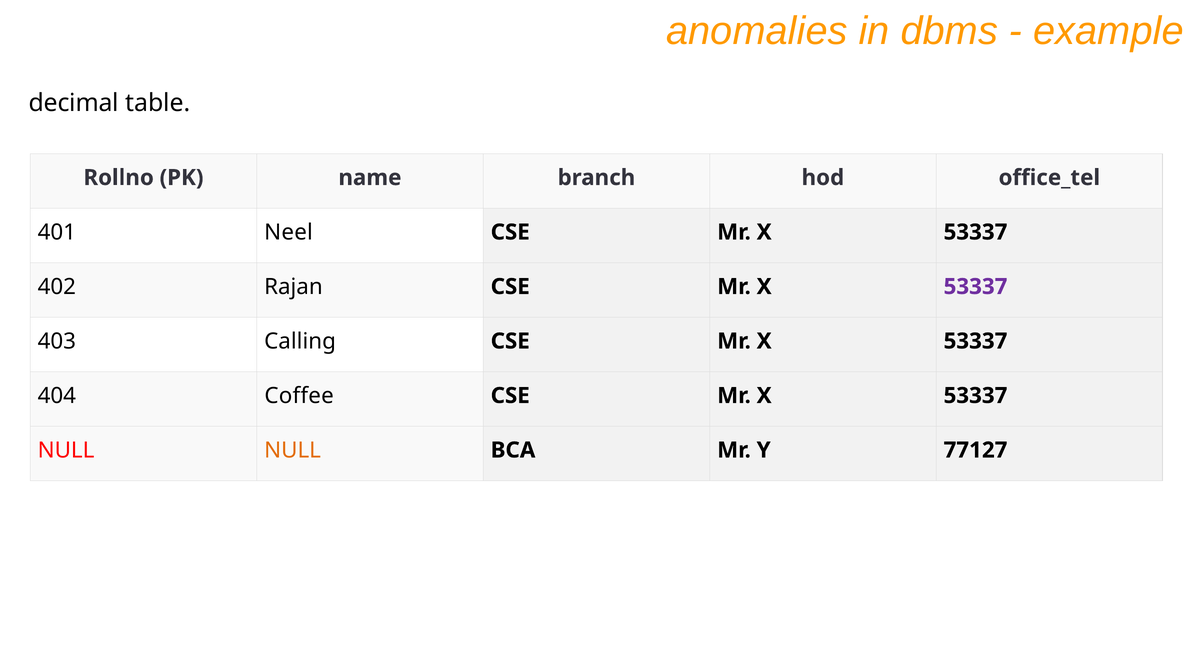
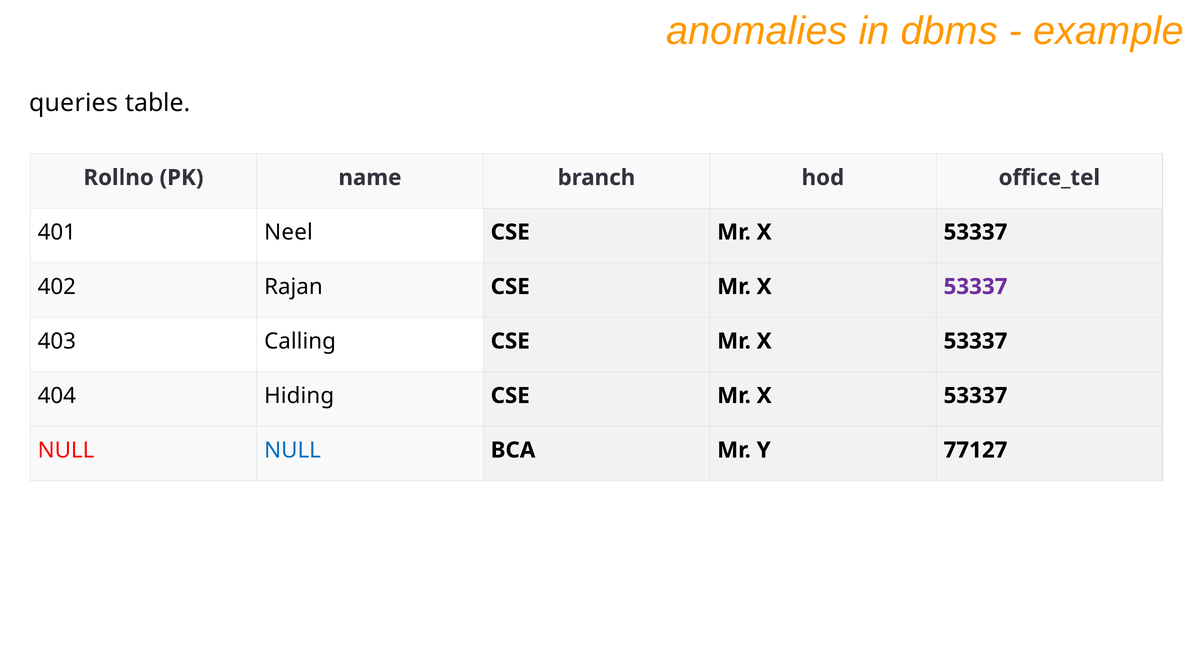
decimal: decimal -> queries
Coffee: Coffee -> Hiding
NULL at (293, 450) colour: orange -> blue
